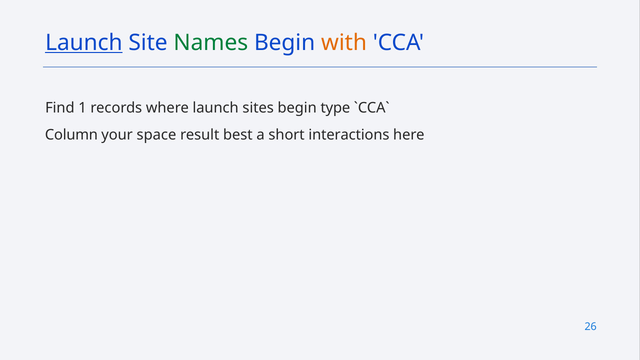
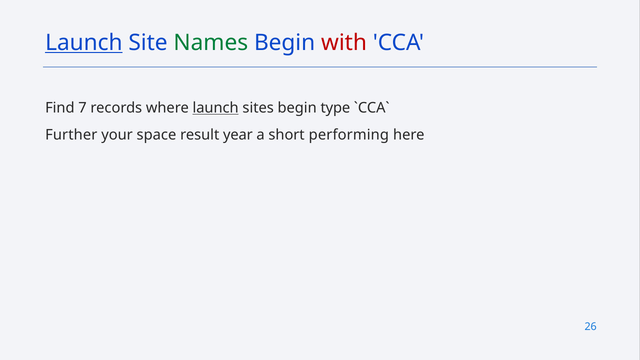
with colour: orange -> red
1: 1 -> 7
launch at (216, 108) underline: none -> present
Column: Column -> Further
best: best -> year
interactions: interactions -> performing
